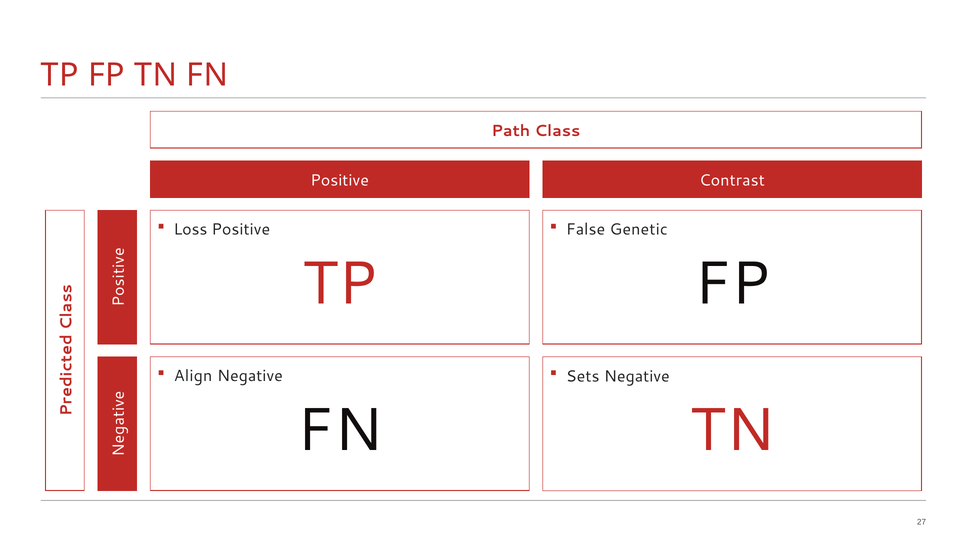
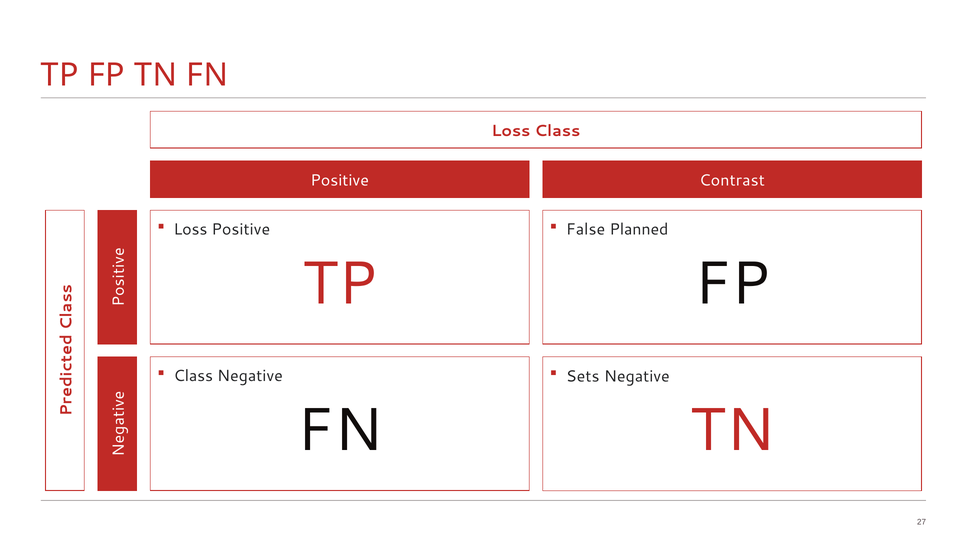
Path at (511, 131): Path -> Loss
Genetic: Genetic -> Planned
Align at (193, 376): Align -> Class
